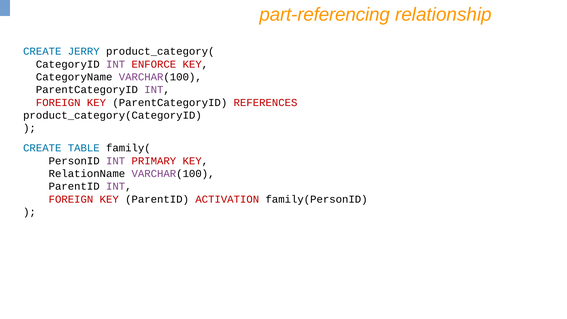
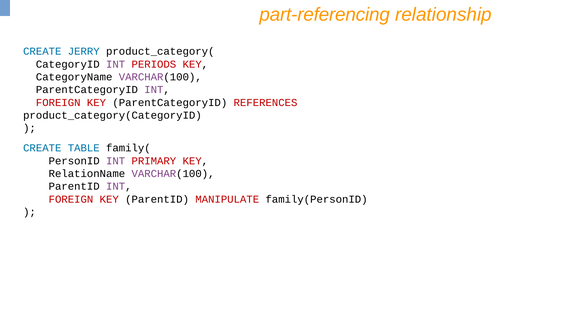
ENFORCE: ENFORCE -> PERIODS
ACTIVATION: ACTIVATION -> MANIPULATE
